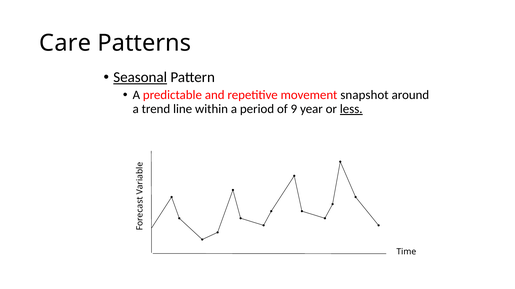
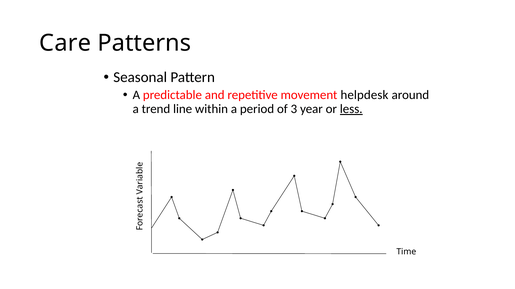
Seasonal underline: present -> none
snapshot: snapshot -> helpdesk
9: 9 -> 3
